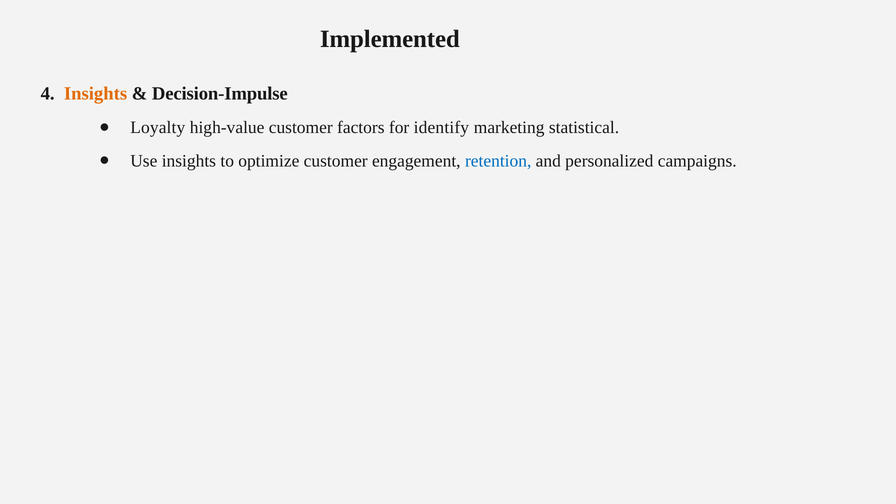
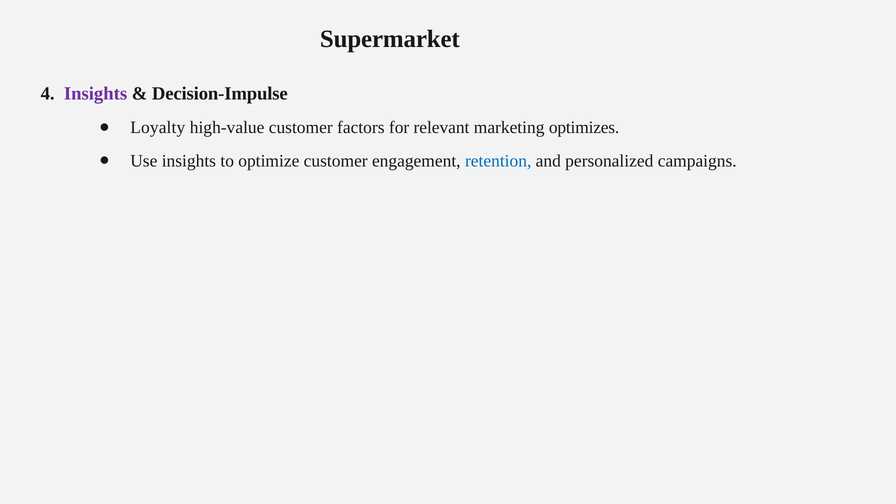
Implemented: Implemented -> Supermarket
Insights at (96, 93) colour: orange -> purple
identify: identify -> relevant
statistical: statistical -> optimizes
